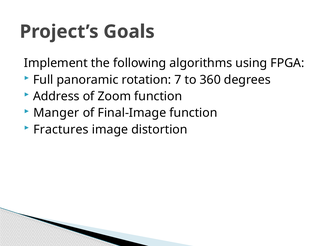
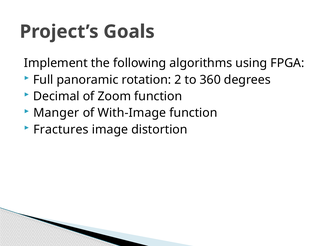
7: 7 -> 2
Address: Address -> Decimal
Final-Image: Final-Image -> With-Image
